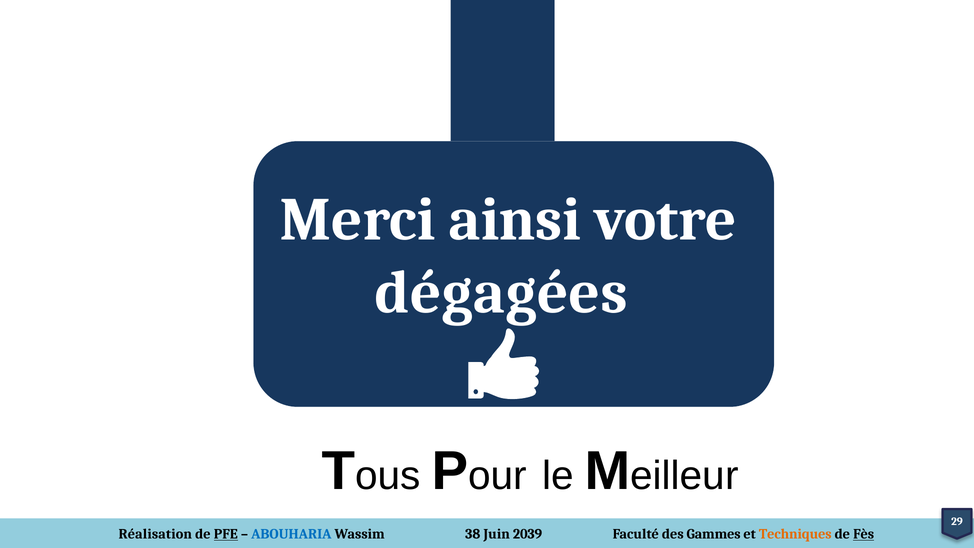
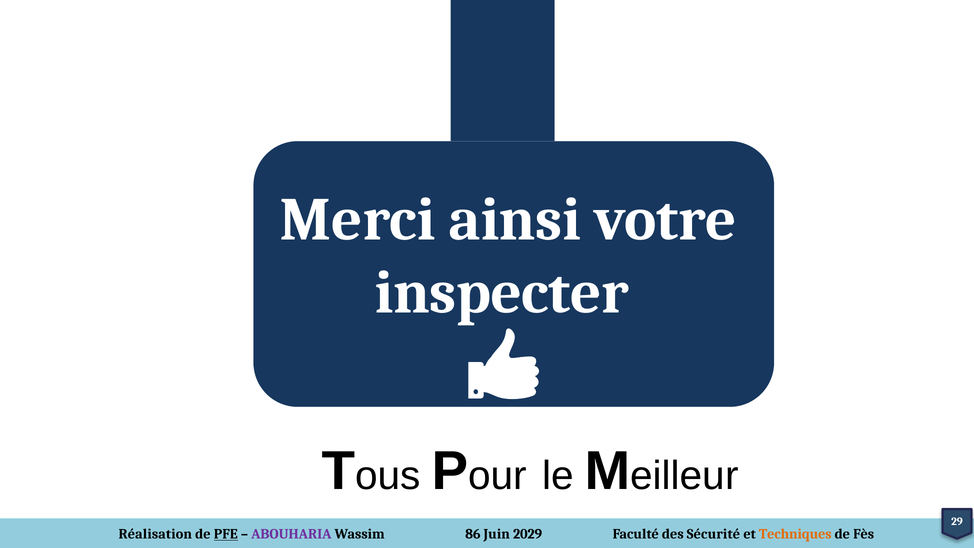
dégagées: dégagées -> inspecter
ABOUHARIA colour: blue -> purple
38: 38 -> 86
2039: 2039 -> 2029
Gammes: Gammes -> Sécurité
Fès underline: present -> none
